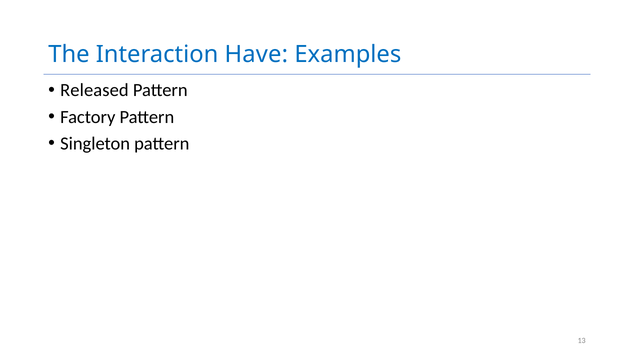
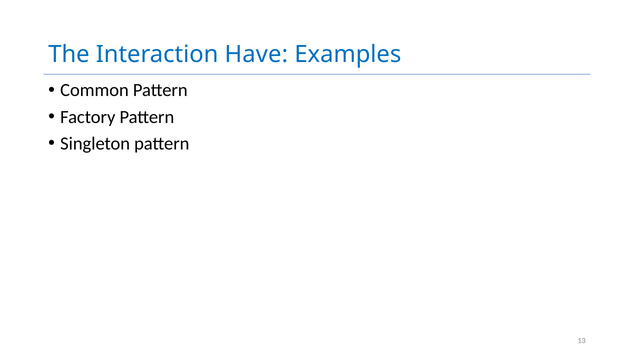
Released: Released -> Common
